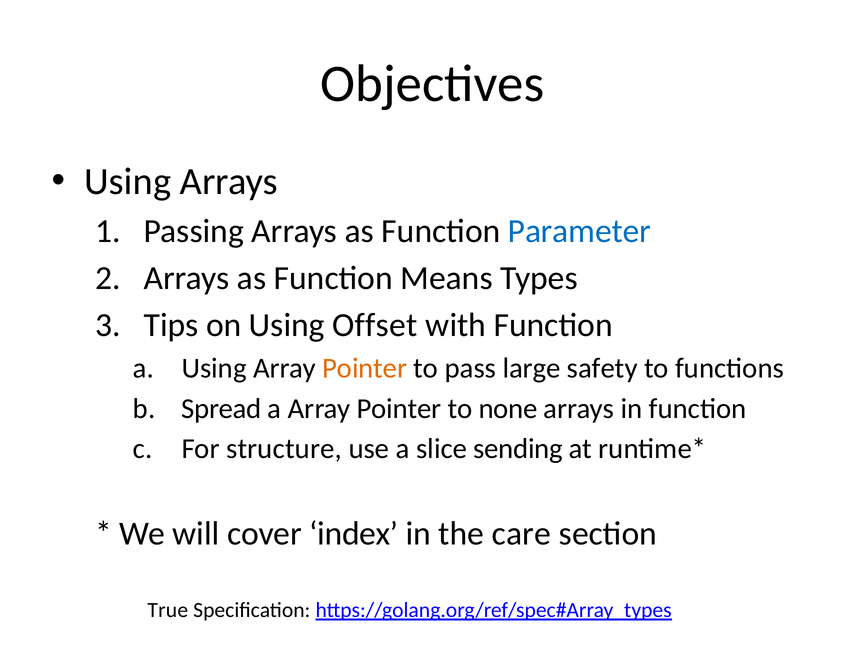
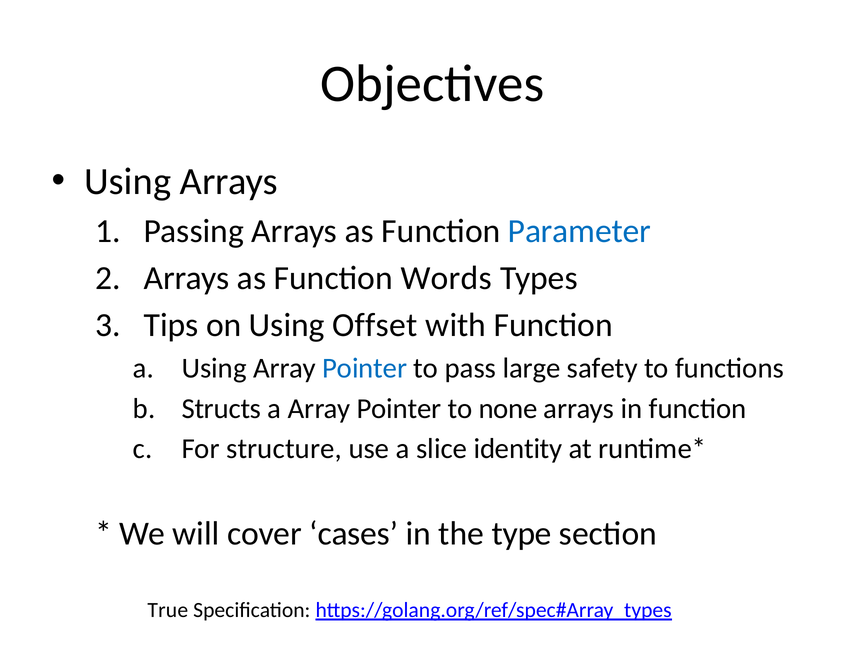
Means: Means -> Words
Pointer at (365, 368) colour: orange -> blue
Spread: Spread -> Structs
sending: sending -> identity
index: index -> cases
care: care -> type
